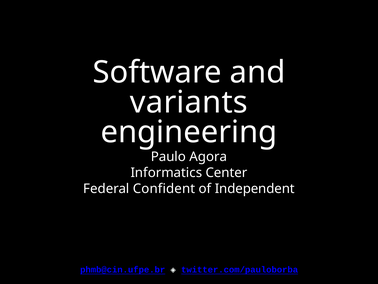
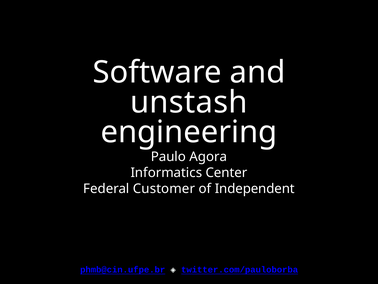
variants: variants -> unstash
Confident: Confident -> Customer
